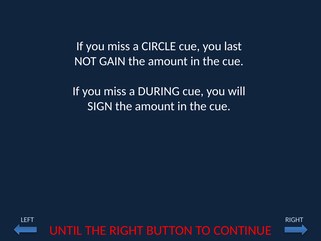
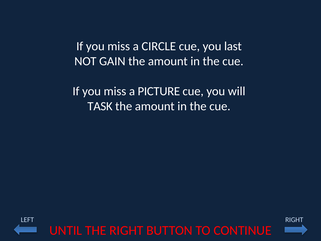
DURING: DURING -> PICTURE
SIGN: SIGN -> TASK
